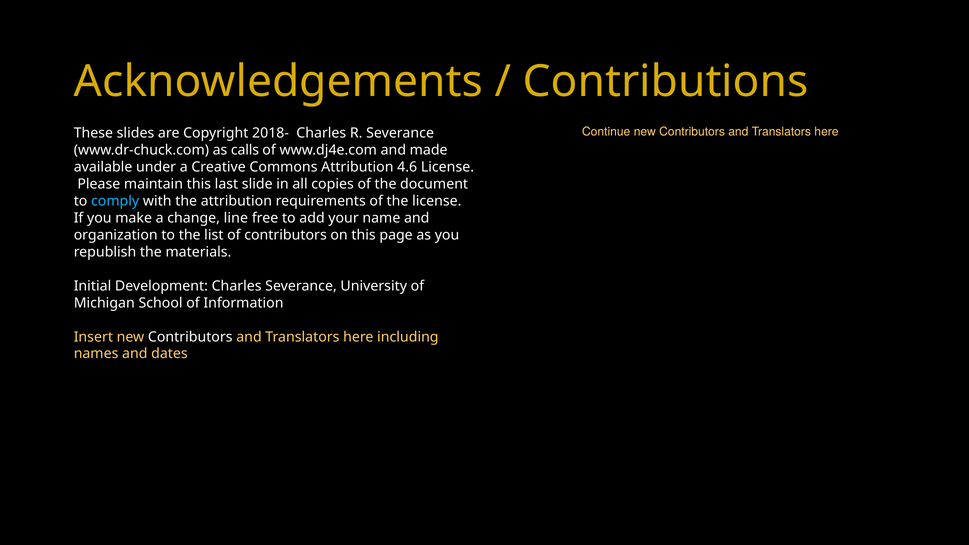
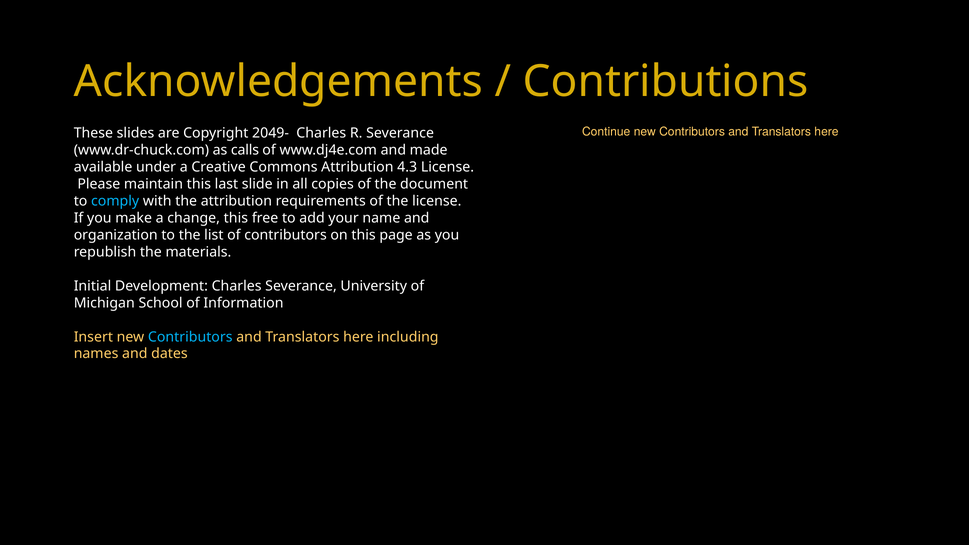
2018-: 2018- -> 2049-
4.6: 4.6 -> 4.3
change line: line -> this
Contributors at (190, 337) colour: white -> light blue
